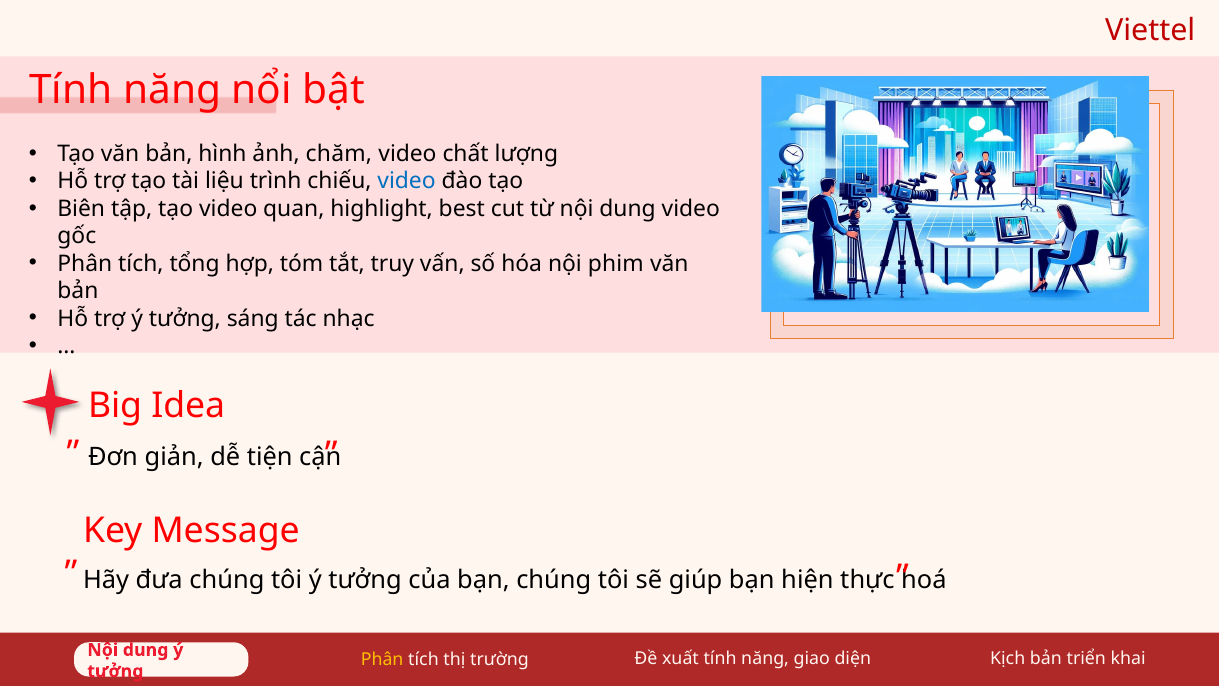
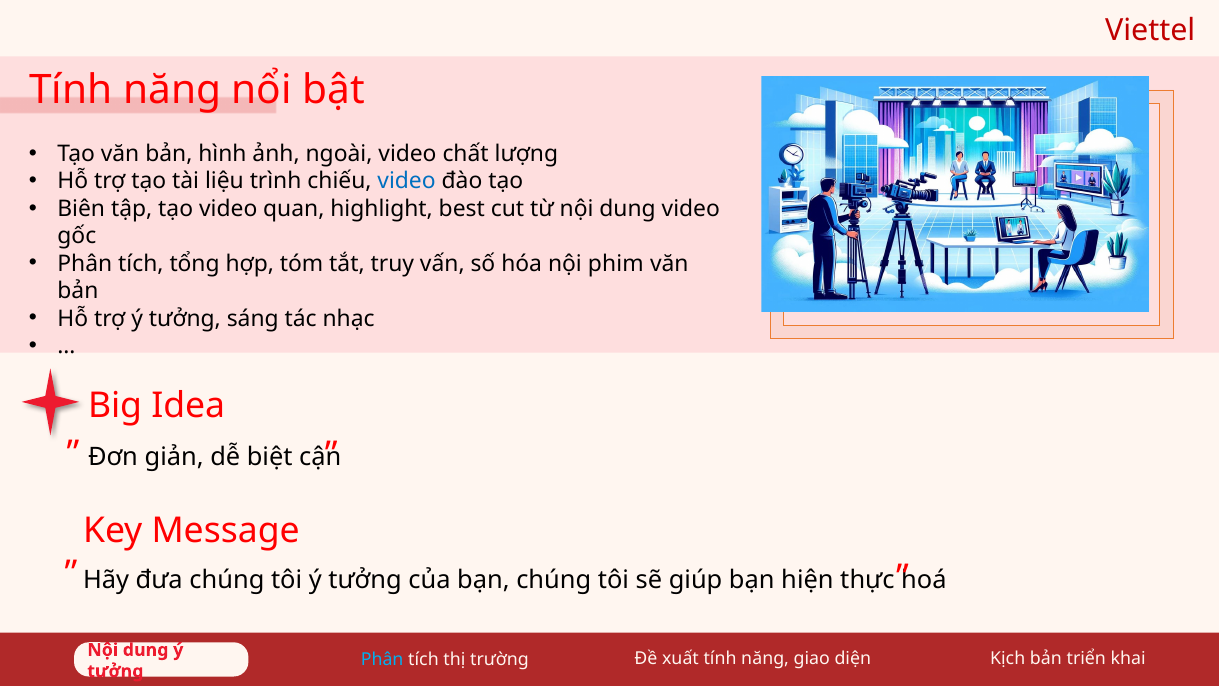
chăm: chăm -> ngoài
tiện: tiện -> biệt
Phân at (382, 659) colour: yellow -> light blue
